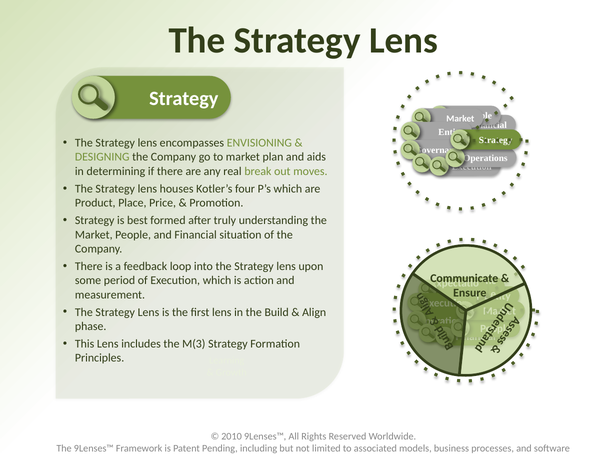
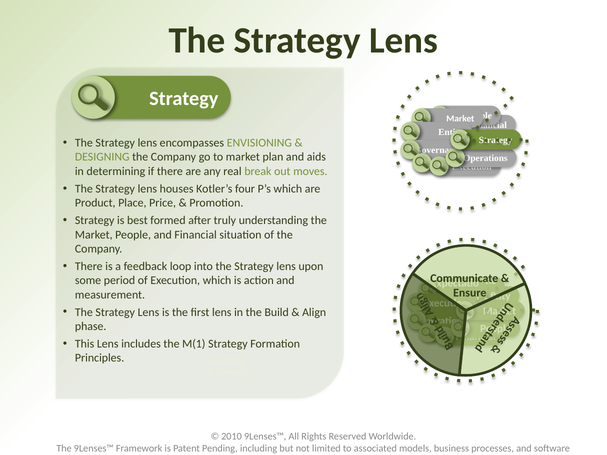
M(3: M(3 -> M(1
